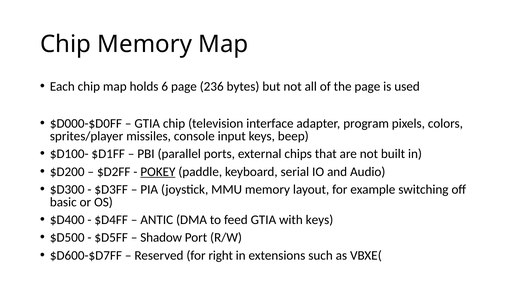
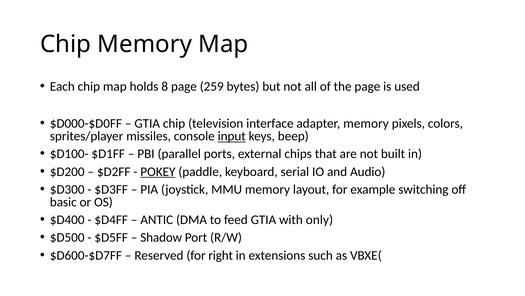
6: 6 -> 8
236: 236 -> 259
adapter program: program -> memory
input underline: none -> present
with keys: keys -> only
